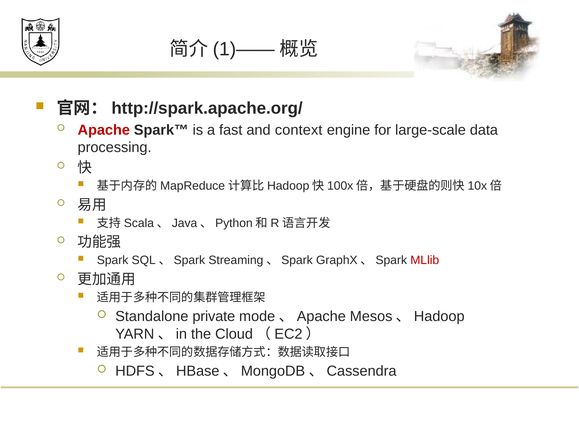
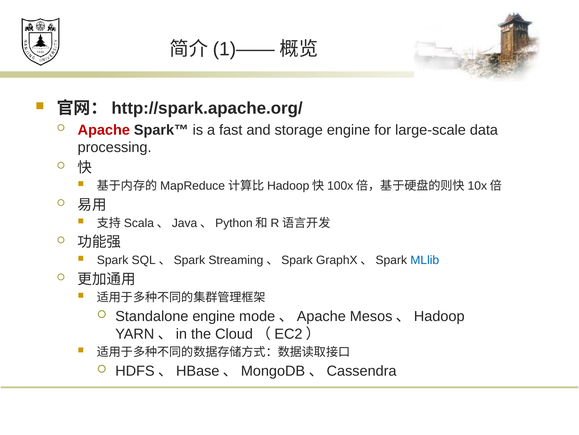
context: context -> storage
MLlib colour: red -> blue
Standalone private: private -> engine
